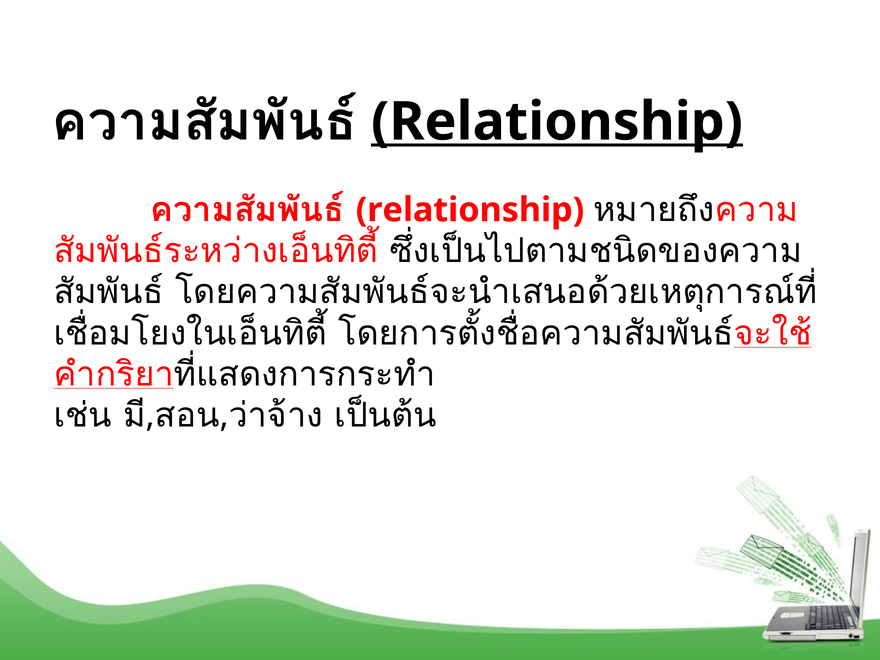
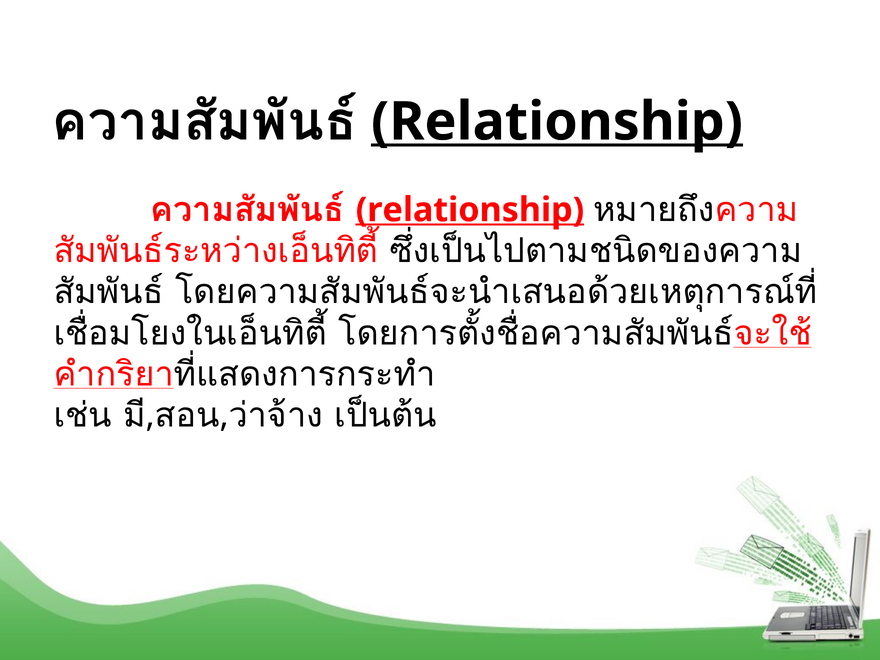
relationship at (470, 210) underline: none -> present
